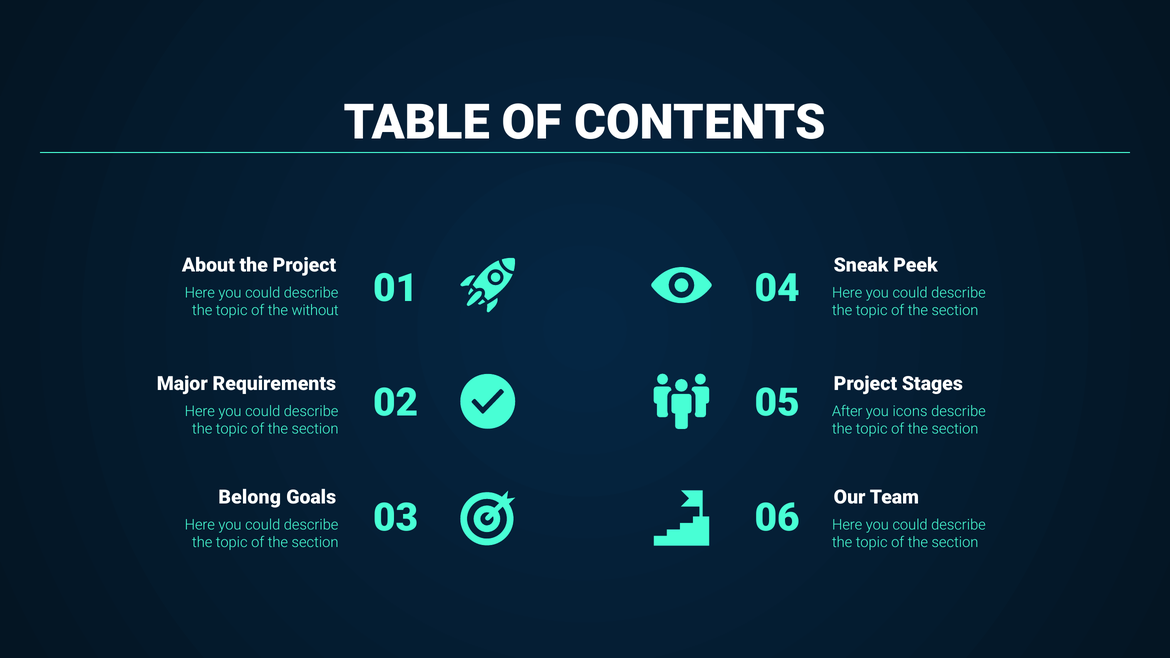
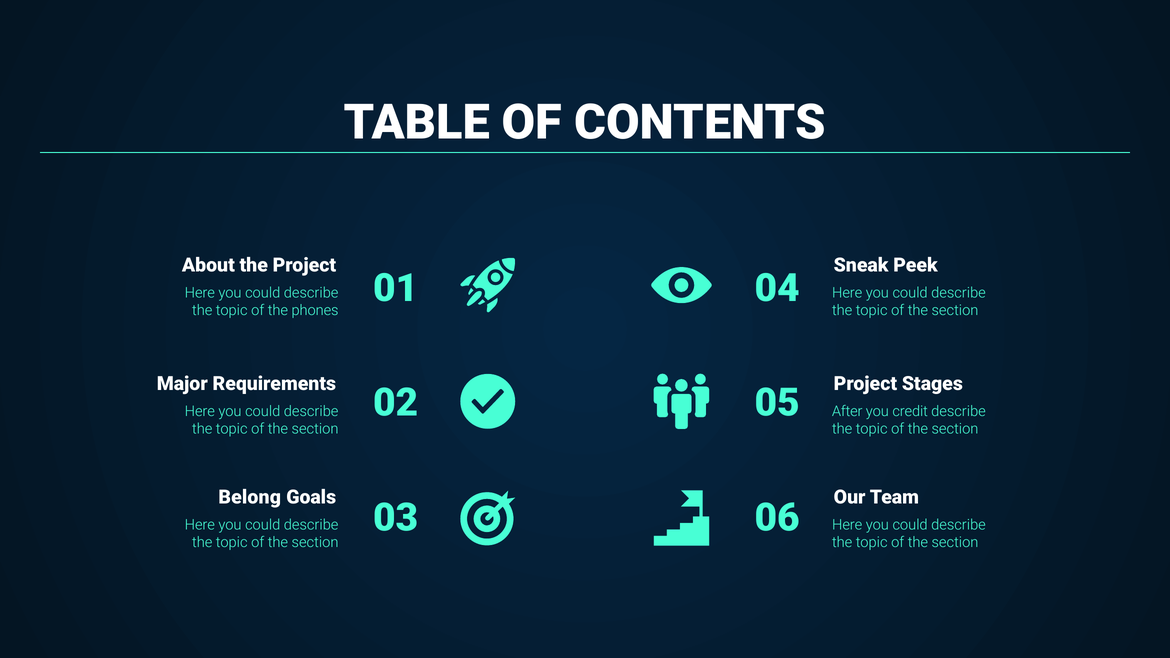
without: without -> phones
icons: icons -> credit
